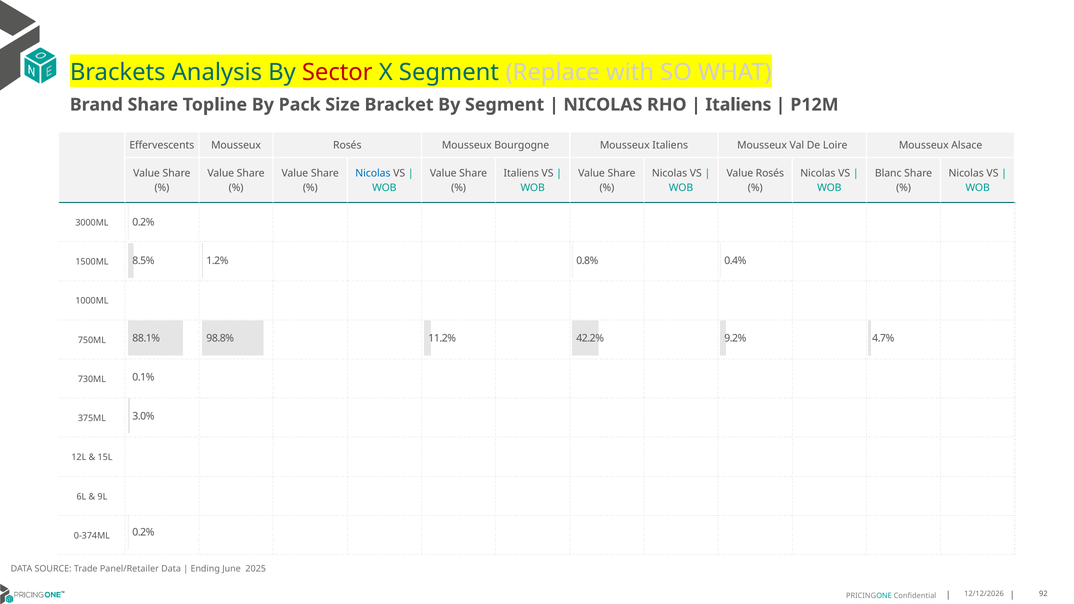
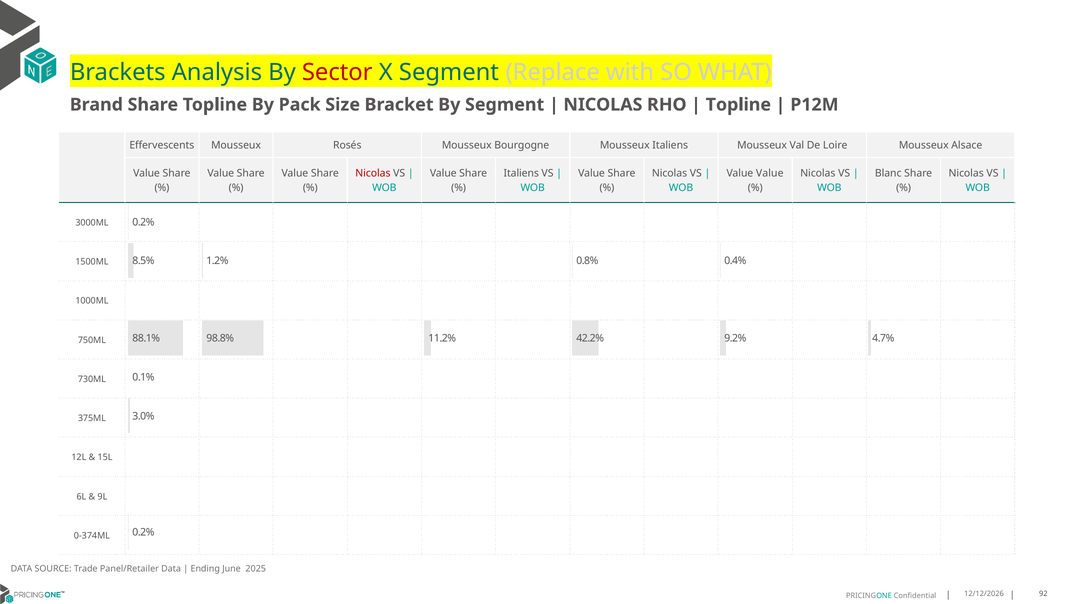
Italiens at (738, 105): Italiens -> Topline
Nicolas at (373, 174) colour: blue -> red
Value Rosés: Rosés -> Value
